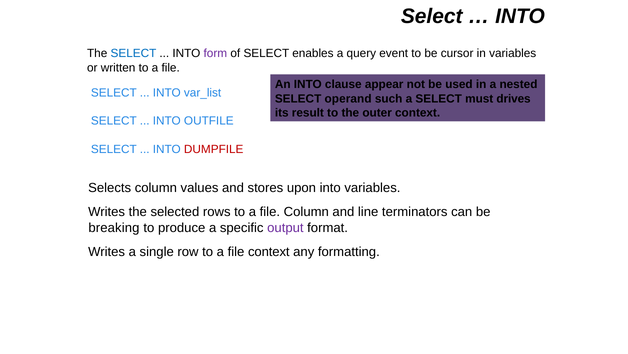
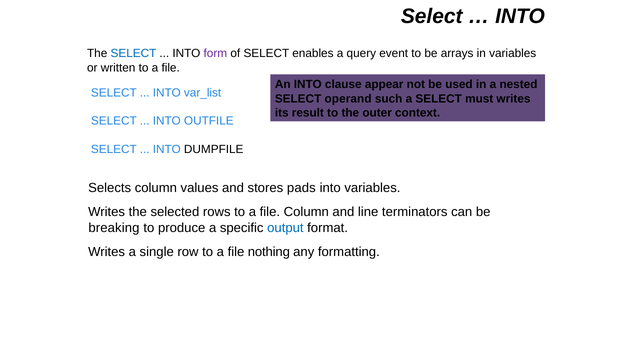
cursor: cursor -> arrays
must drives: drives -> writes
DUMPFILE colour: red -> black
upon: upon -> pads
output colour: purple -> blue
file context: context -> nothing
